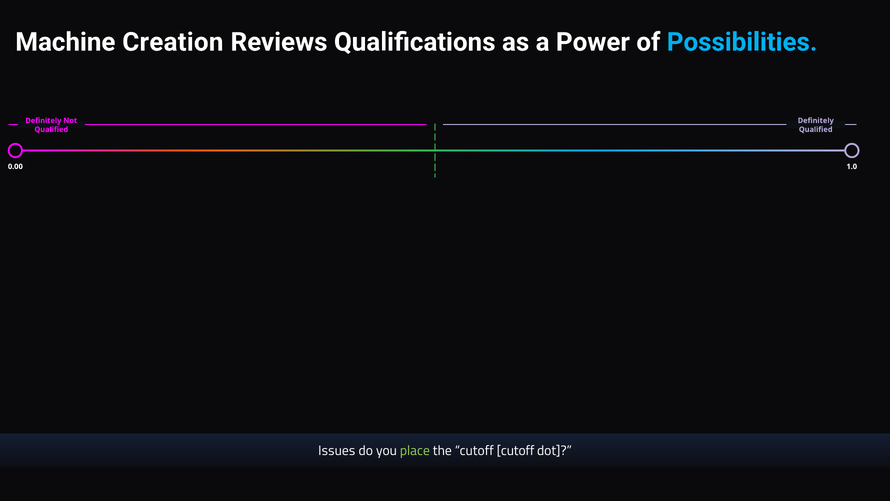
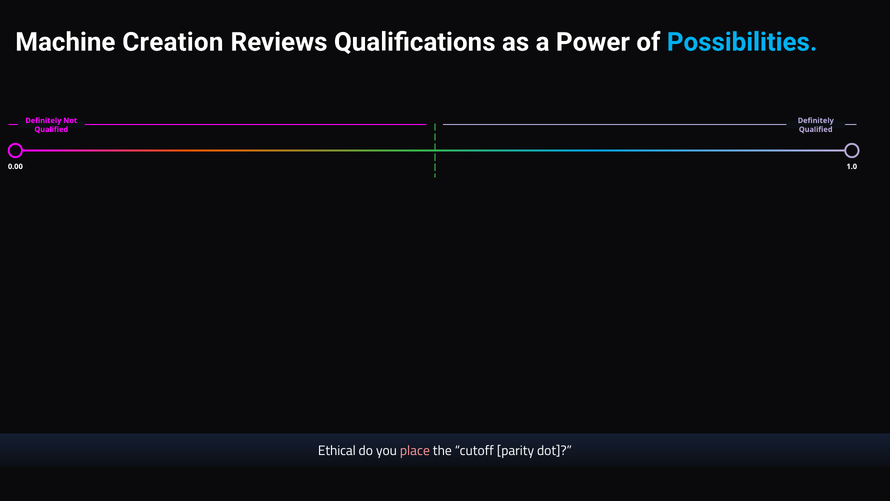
Issues: Issues -> Ethical
place colour: light green -> pink
cutoff cutoff: cutoff -> parity
